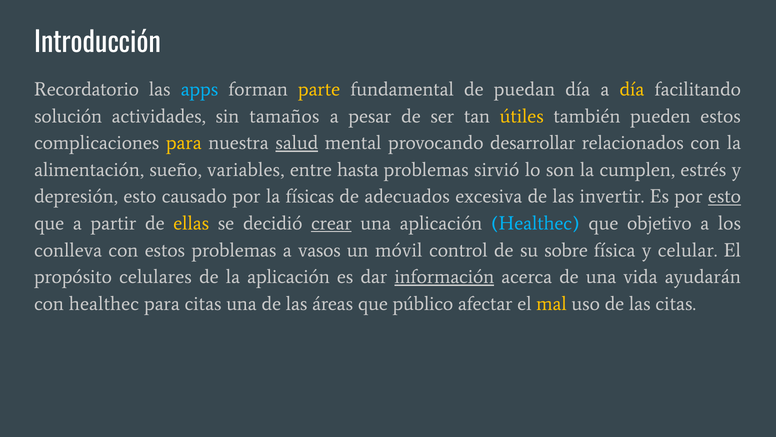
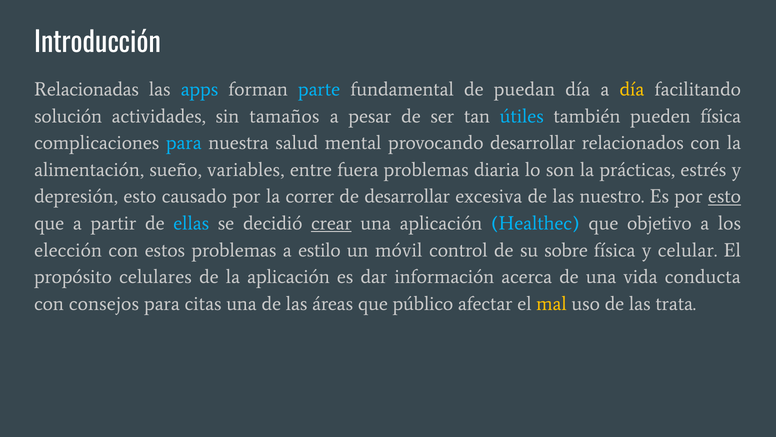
Recordatorio: Recordatorio -> Relacionadas
parte colour: yellow -> light blue
útiles colour: yellow -> light blue
pueden estos: estos -> física
para at (184, 143) colour: yellow -> light blue
salud underline: present -> none
hasta: hasta -> fuera
sirvió: sirvió -> diaria
cumplen: cumplen -> prácticas
físicas: físicas -> correr
de adecuados: adecuados -> desarrollar
invertir: invertir -> nuestro
ellas colour: yellow -> light blue
conlleva: conlleva -> elección
vasos: vasos -> estilo
información underline: present -> none
ayudarán: ayudarán -> conducta
con healthec: healthec -> consejos
las citas: citas -> trata
